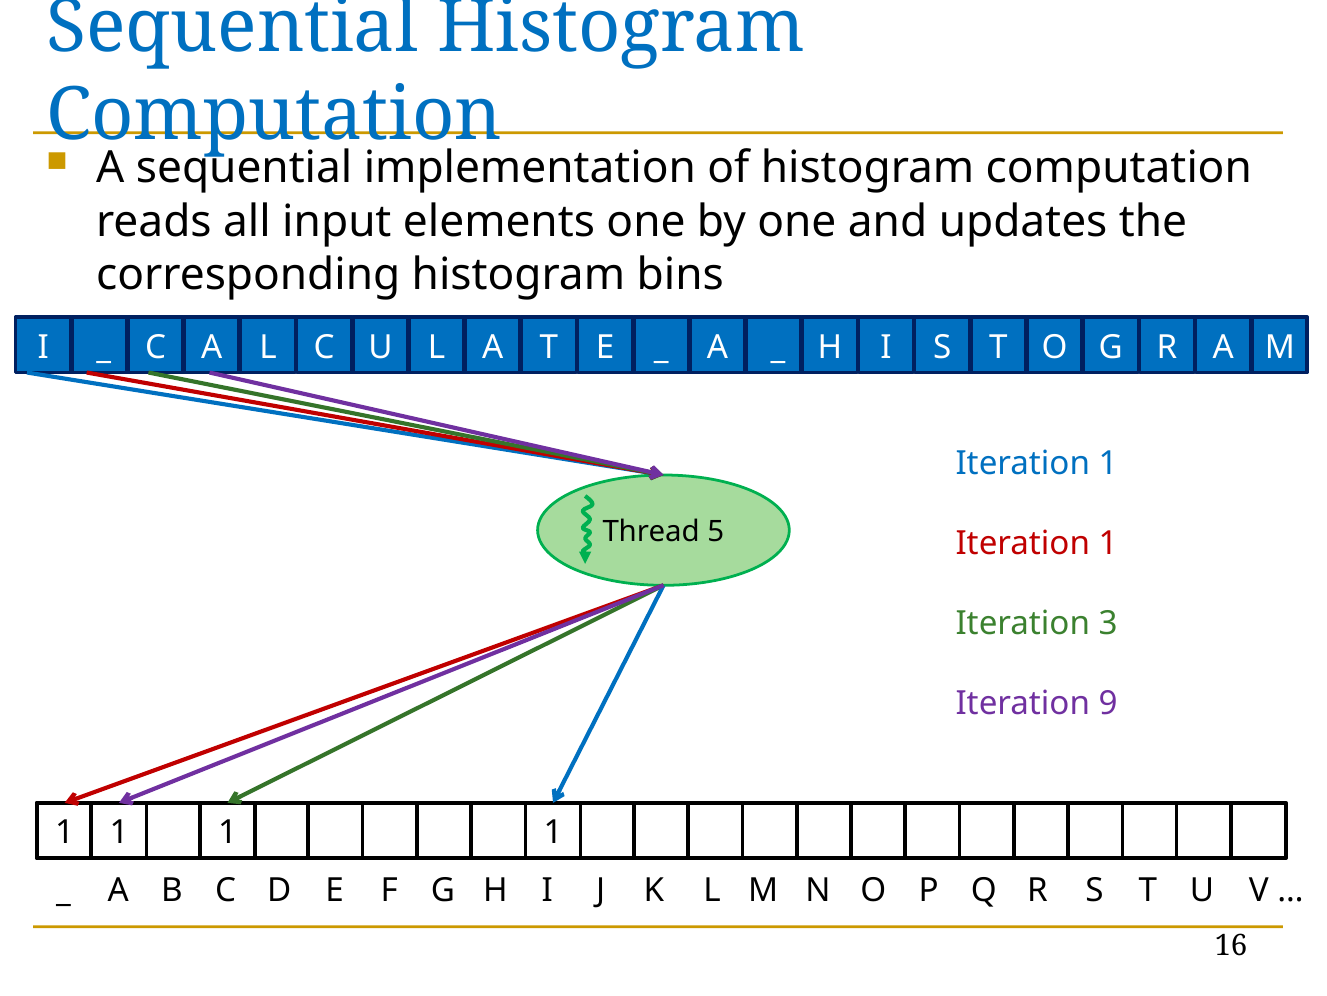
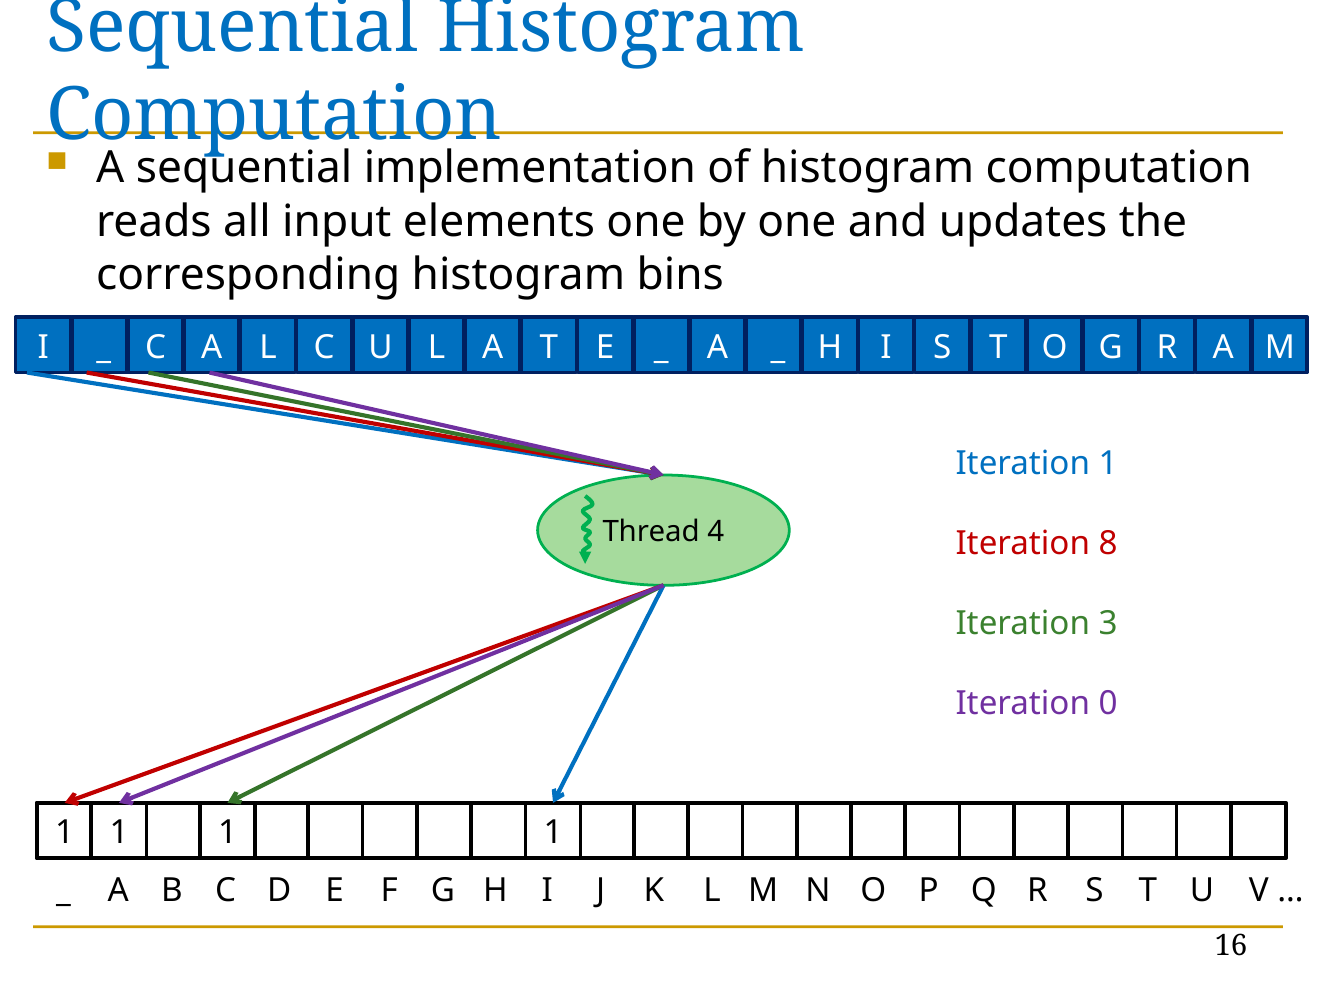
5: 5 -> 4
1 at (1108, 543): 1 -> 8
9: 9 -> 0
